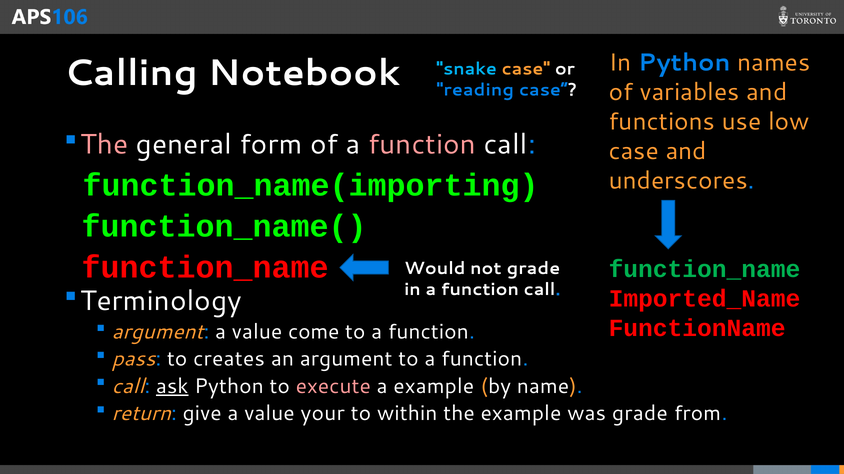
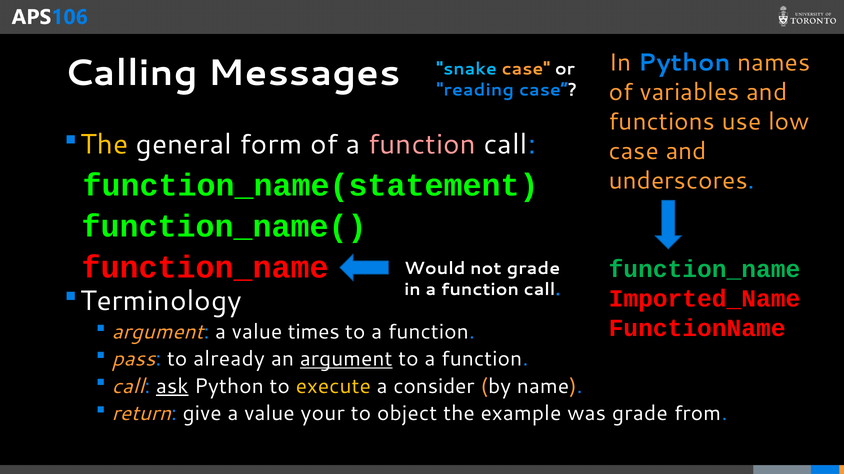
Notebook: Notebook -> Messages
The at (104, 145) colour: pink -> yellow
function_name(importing: function_name(importing -> function_name(statement
come: come -> times
creates: creates -> already
argument at (346, 360) underline: none -> present
execute colour: pink -> yellow
a example: example -> consider
within: within -> object
